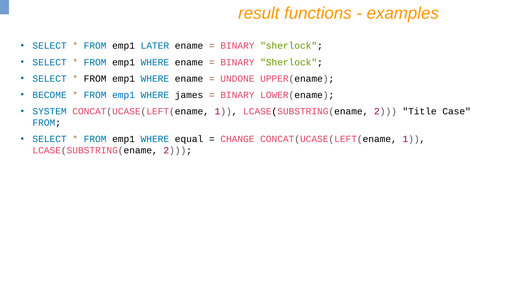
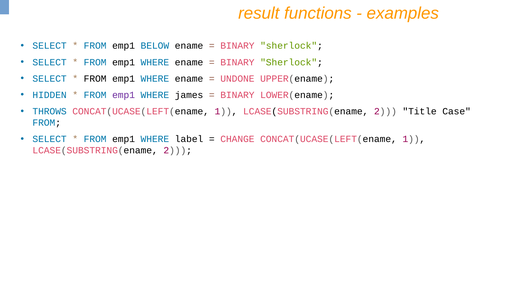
LATER: LATER -> BELOW
BECOME: BECOME -> HIDDEN
emp1 at (124, 95) colour: blue -> purple
SYSTEM: SYSTEM -> THROWS
equal: equal -> label
